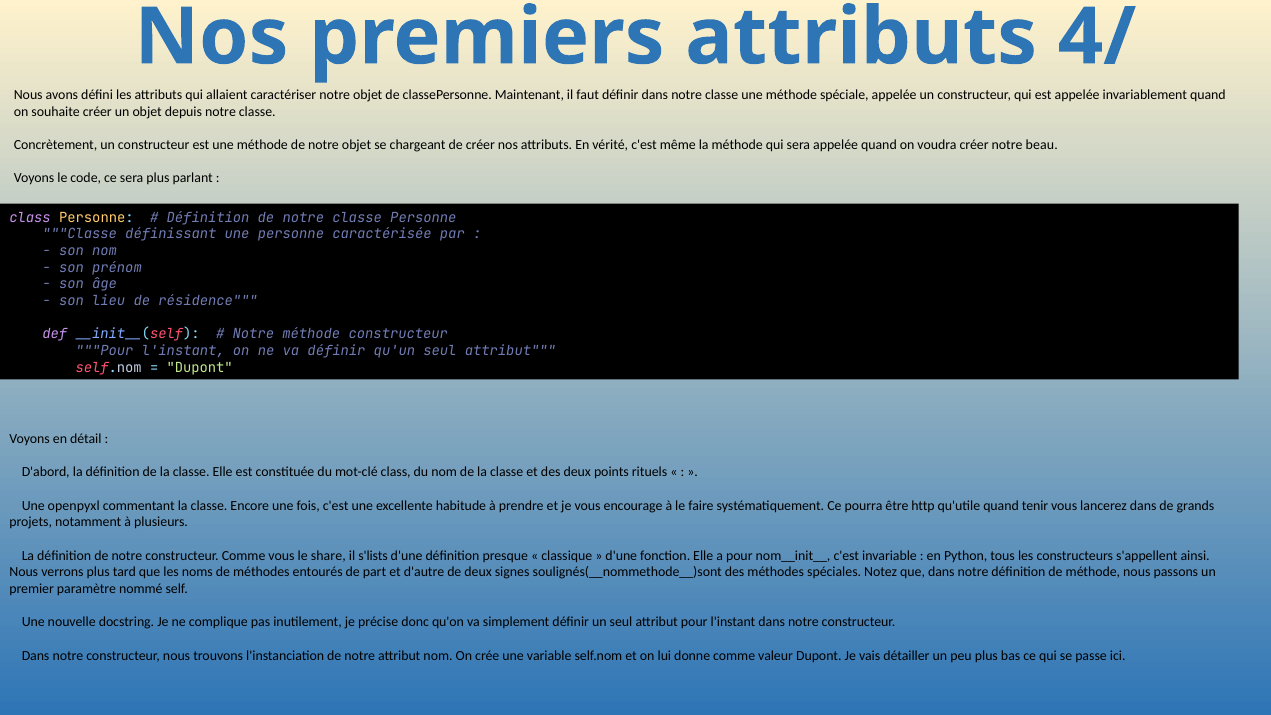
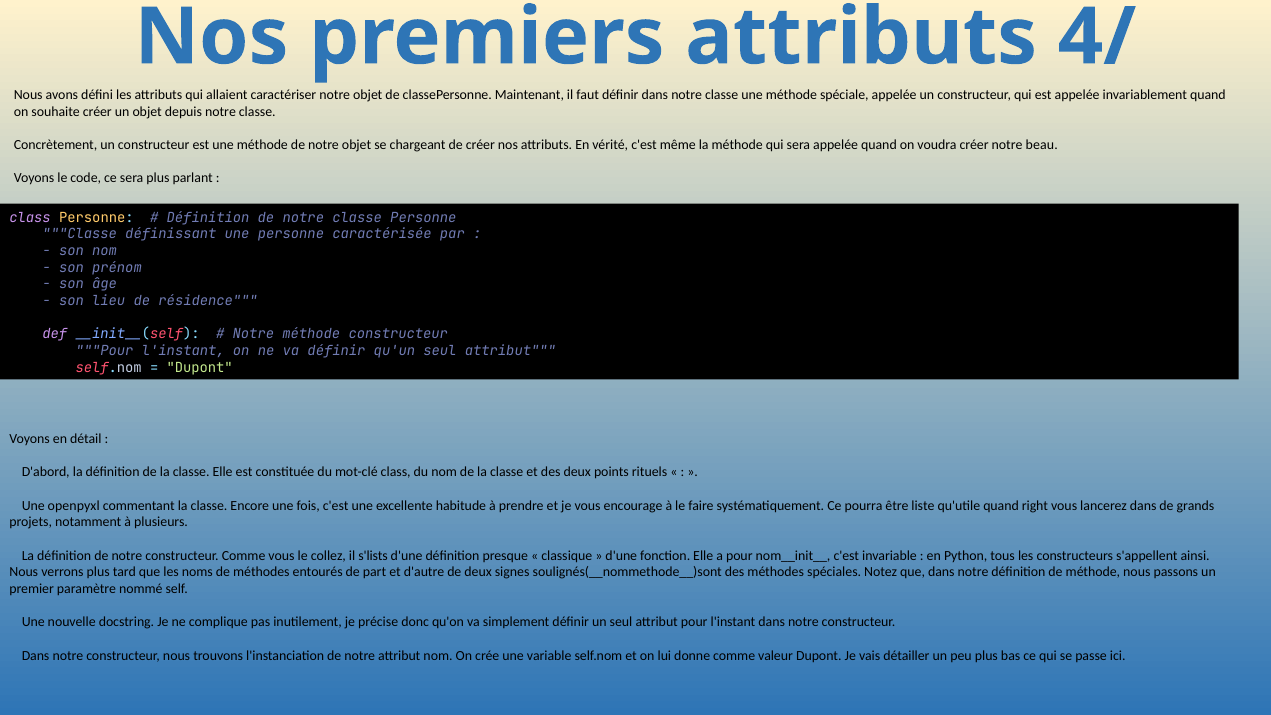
http: http -> liste
tenir: tenir -> right
share: share -> collez
